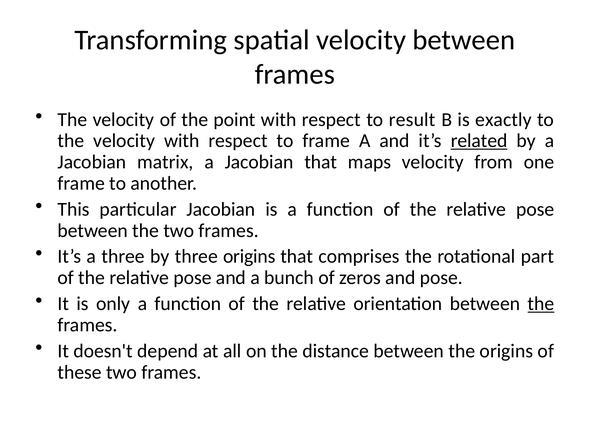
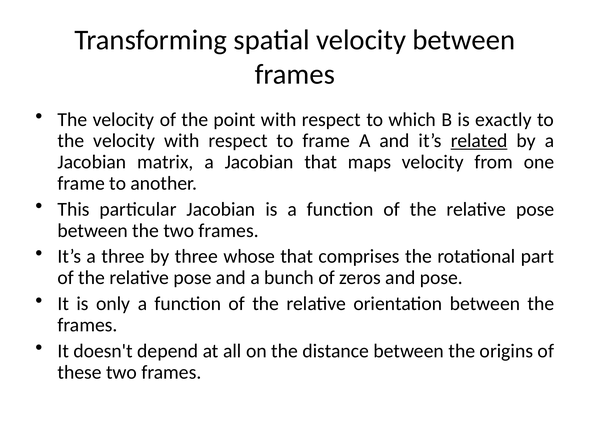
result: result -> which
three origins: origins -> whose
the at (541, 303) underline: present -> none
